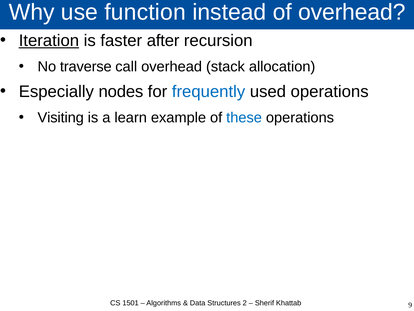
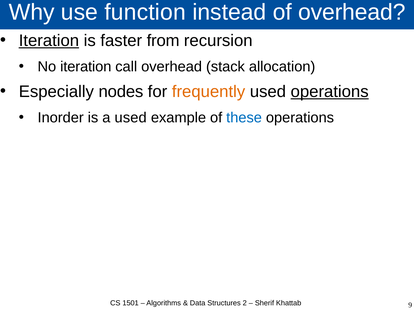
after: after -> from
No traverse: traverse -> iteration
frequently colour: blue -> orange
operations at (330, 91) underline: none -> present
Visiting: Visiting -> Inorder
a learn: learn -> used
